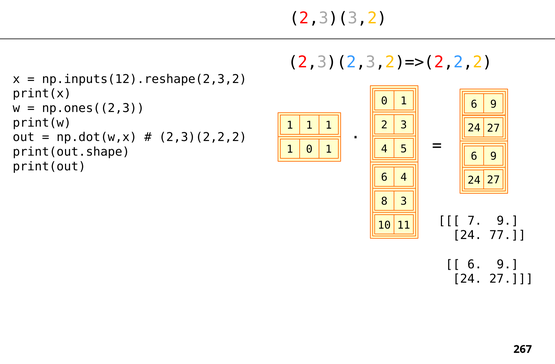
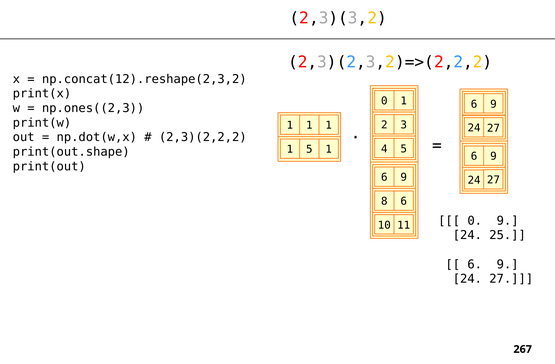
np.inputs(12).reshape(2,3,2: np.inputs(12).reshape(2,3,2 -> np.concat(12).reshape(2,3,2
1 0: 0 -> 5
4 at (404, 178): 4 -> 9
8 3: 3 -> 6
7 at (475, 221): 7 -> 0
77: 77 -> 25
